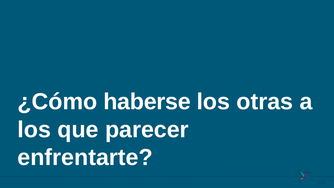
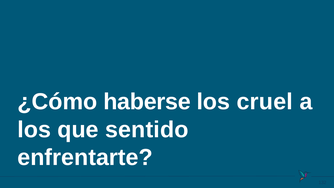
otras: otras -> cruel
parecer: parecer -> sentido
